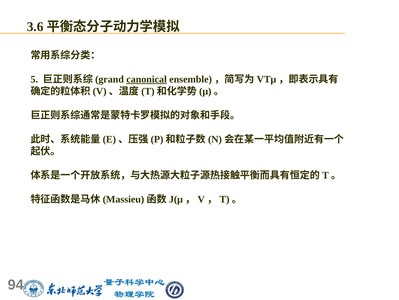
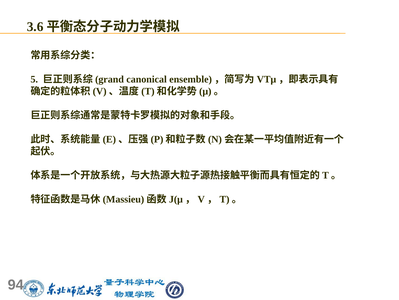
canonical underline: present -> none
